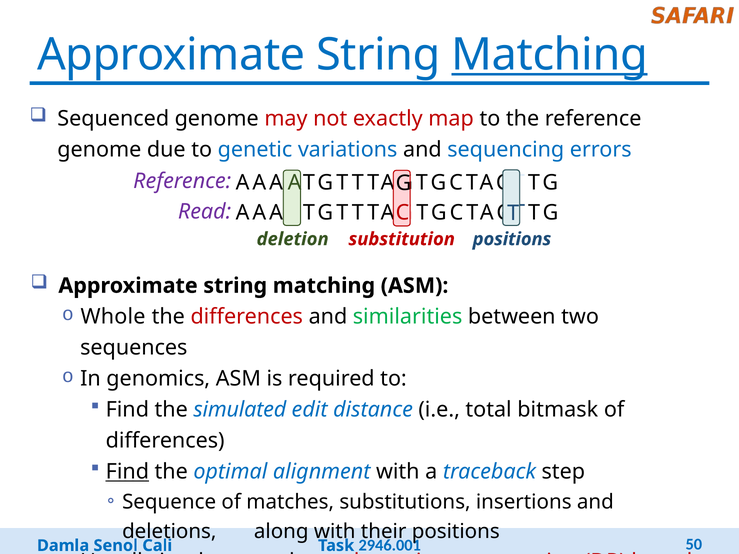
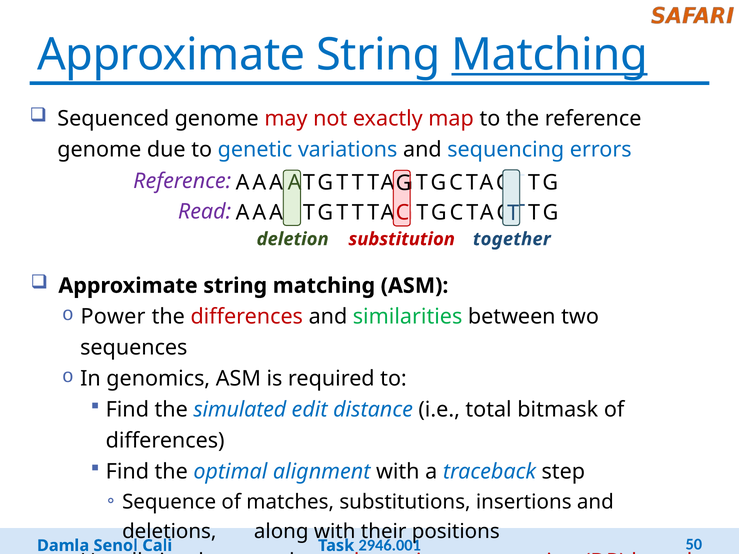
positions at (512, 239): positions -> together
Whole: Whole -> Power
Find at (127, 472) underline: present -> none
